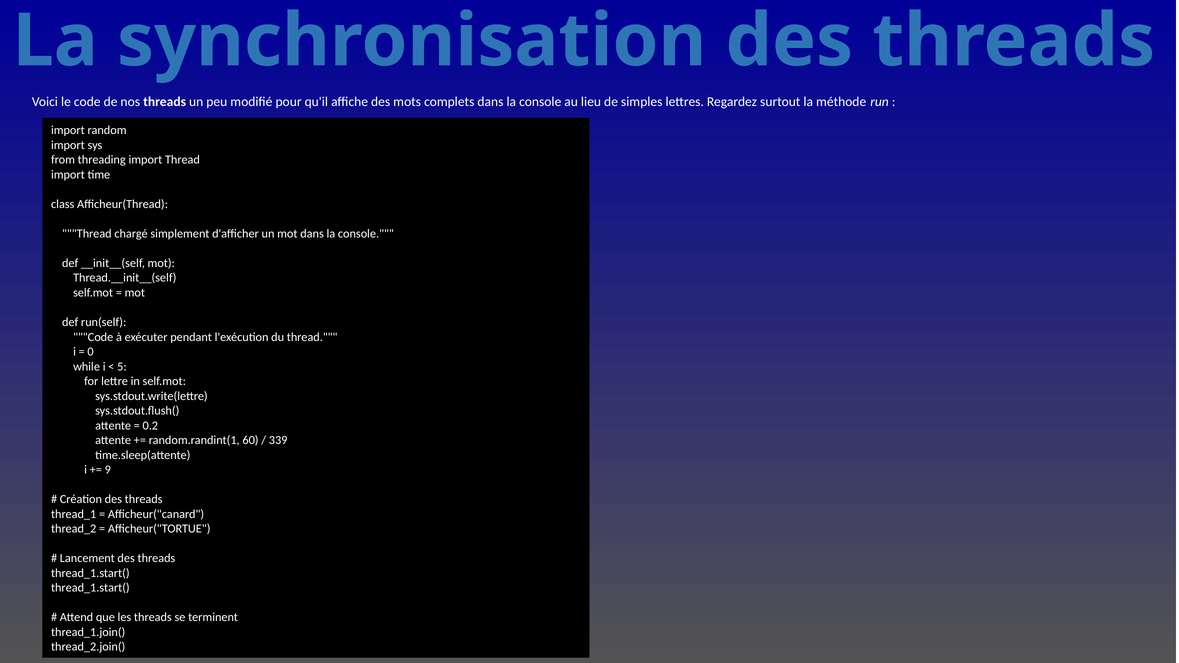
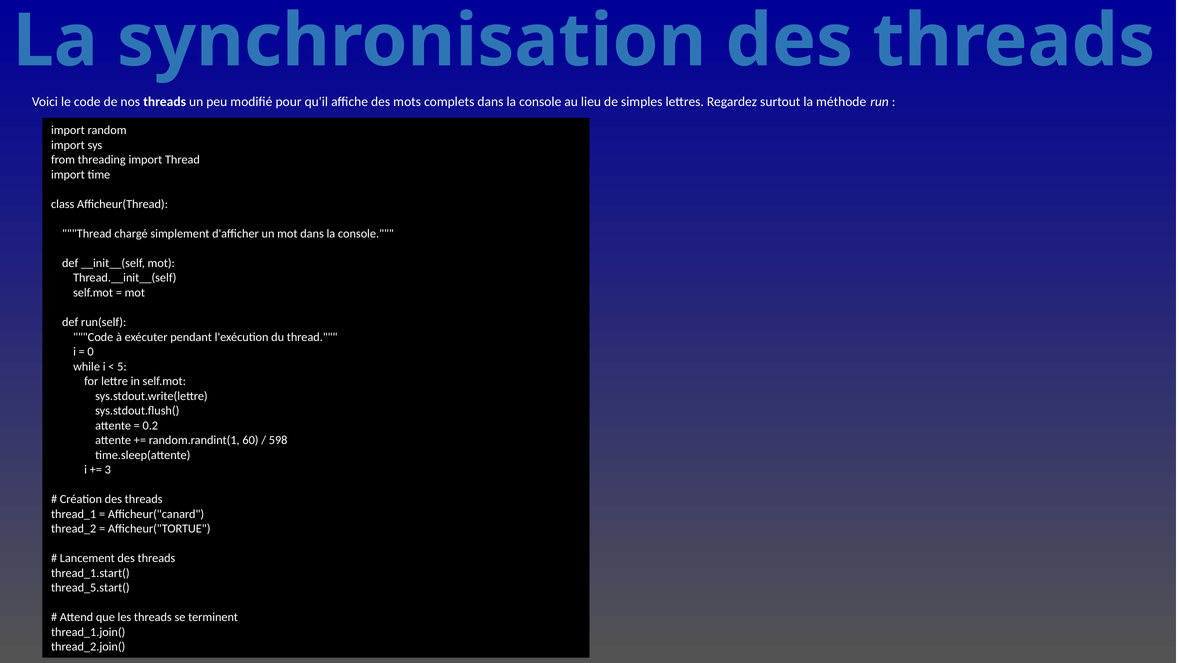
339: 339 -> 598
9: 9 -> 3
thread_1.start( at (90, 588): thread_1.start( -> thread_5.start(
